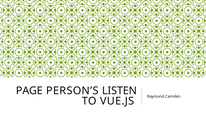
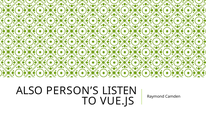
PAGE: PAGE -> ALSO
